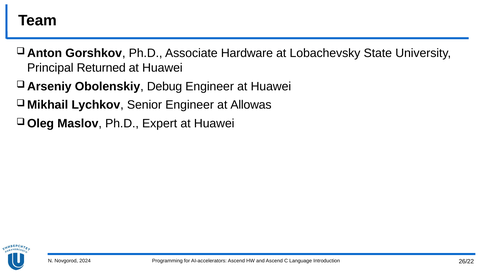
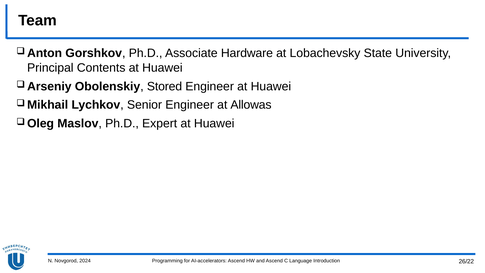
Returned: Returned -> Contents
Debug: Debug -> Stored
